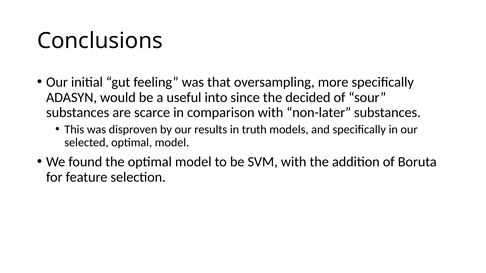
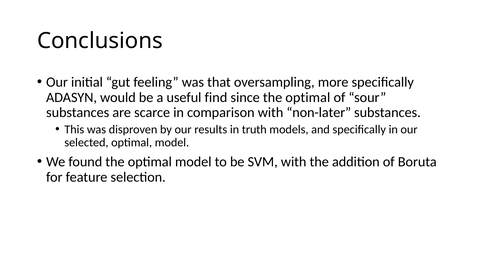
into: into -> find
since the decided: decided -> optimal
